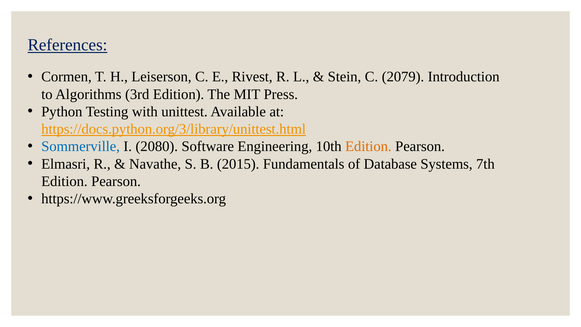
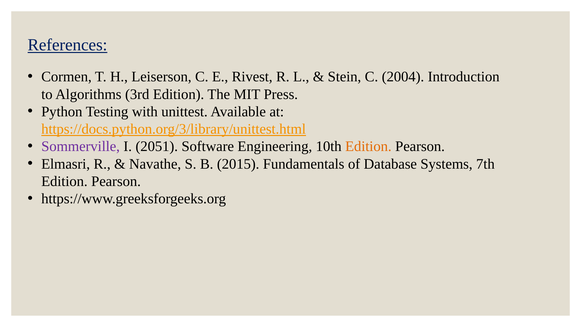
2079: 2079 -> 2004
Sommerville colour: blue -> purple
2080: 2080 -> 2051
